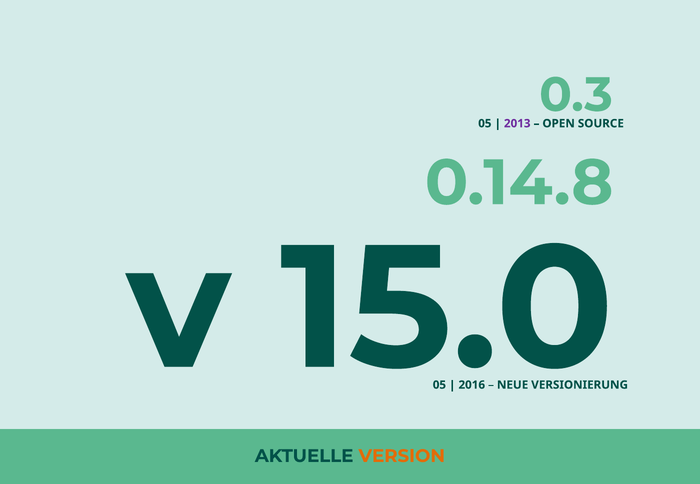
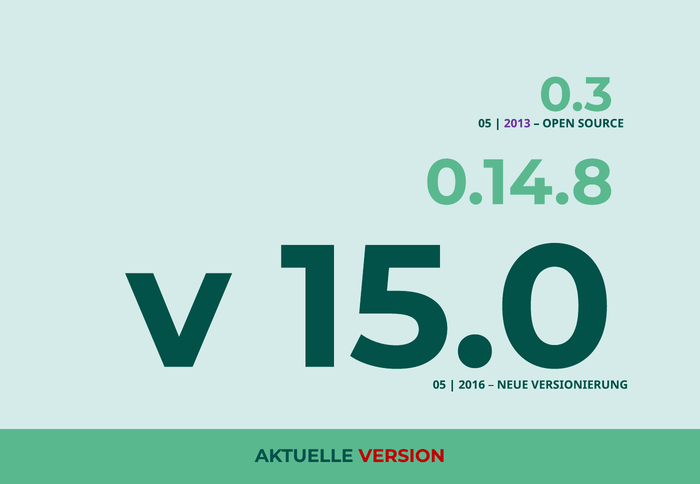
VERSION colour: orange -> red
